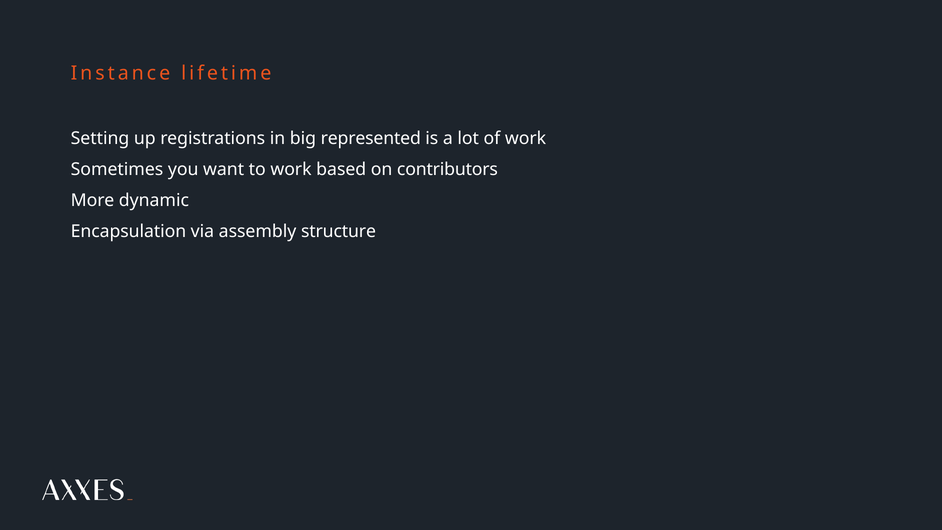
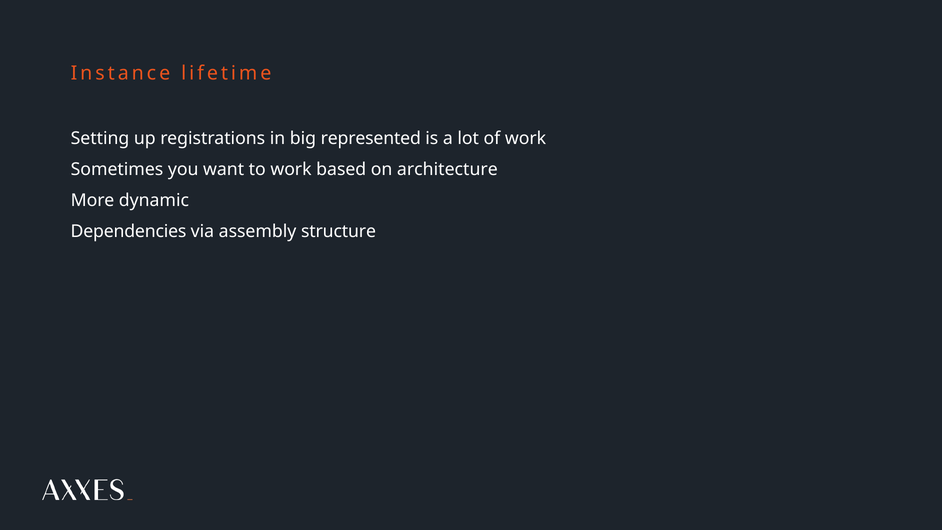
contributors: contributors -> architecture
Encapsulation: Encapsulation -> Dependencies
